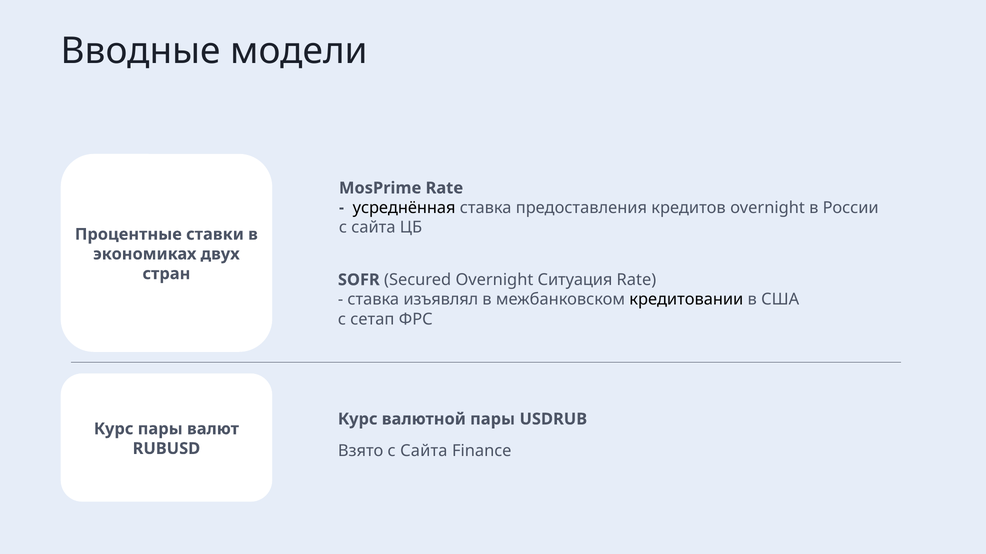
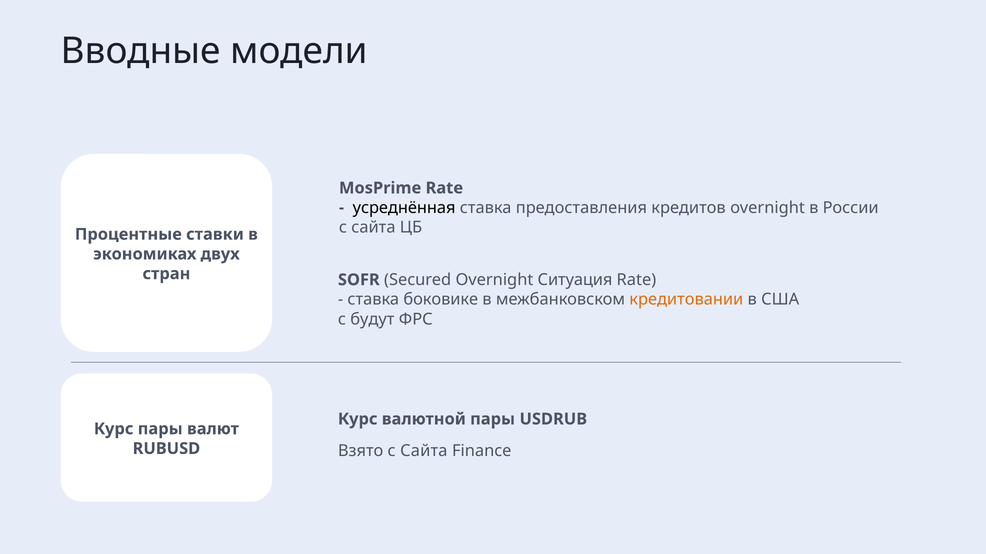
изъявлял: изъявлял -> боковике
кредитовании colour: black -> orange
сетап: сетап -> будут
